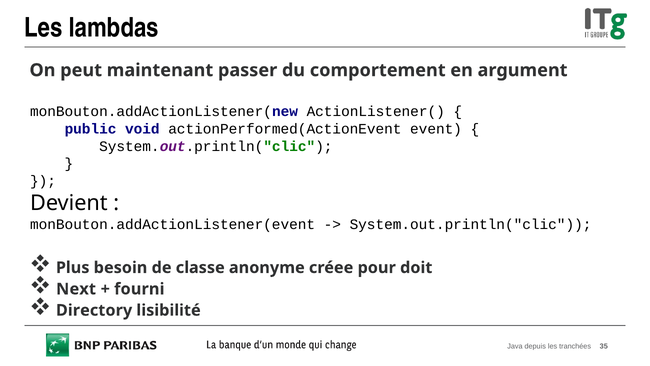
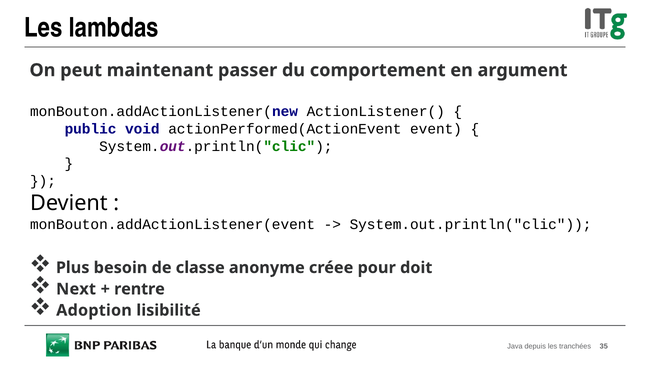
fourni: fourni -> rentre
Directory: Directory -> Adoption
